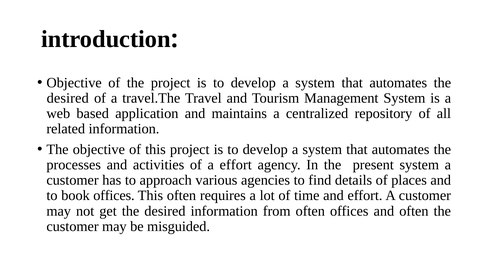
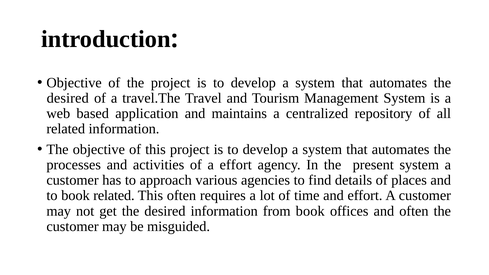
book offices: offices -> related
from often: often -> book
